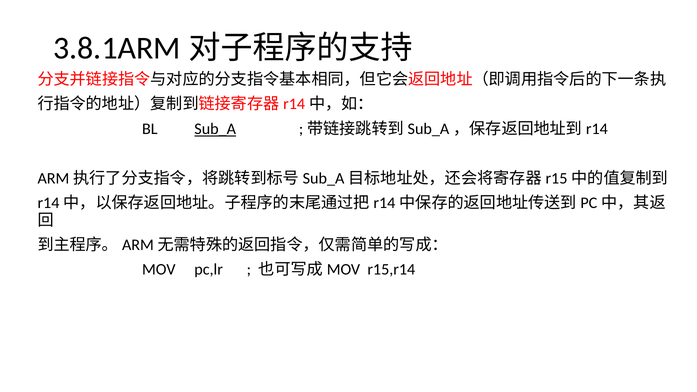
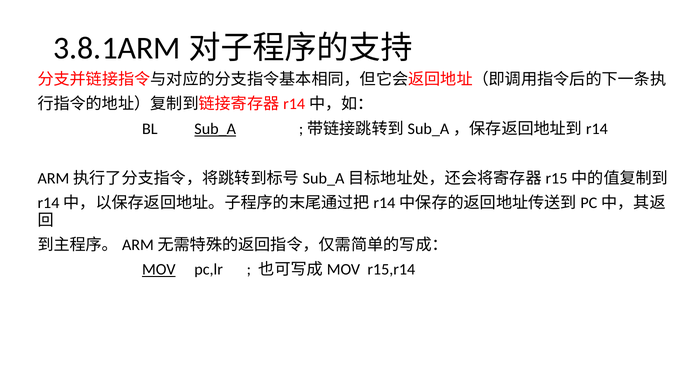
MOV underline: none -> present
